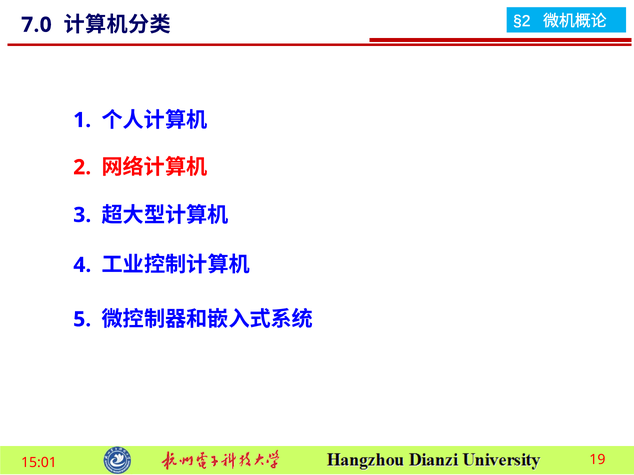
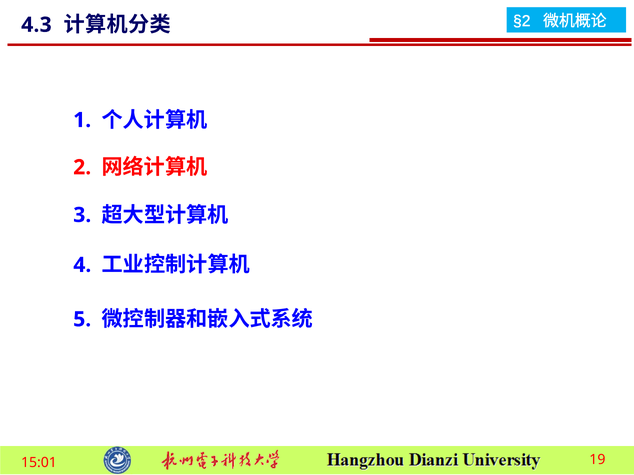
7.0: 7.0 -> 4.3
